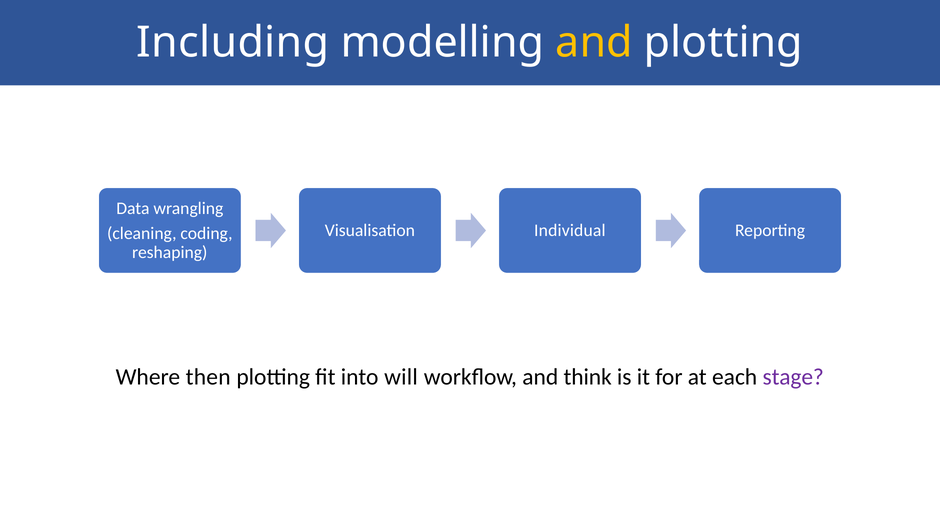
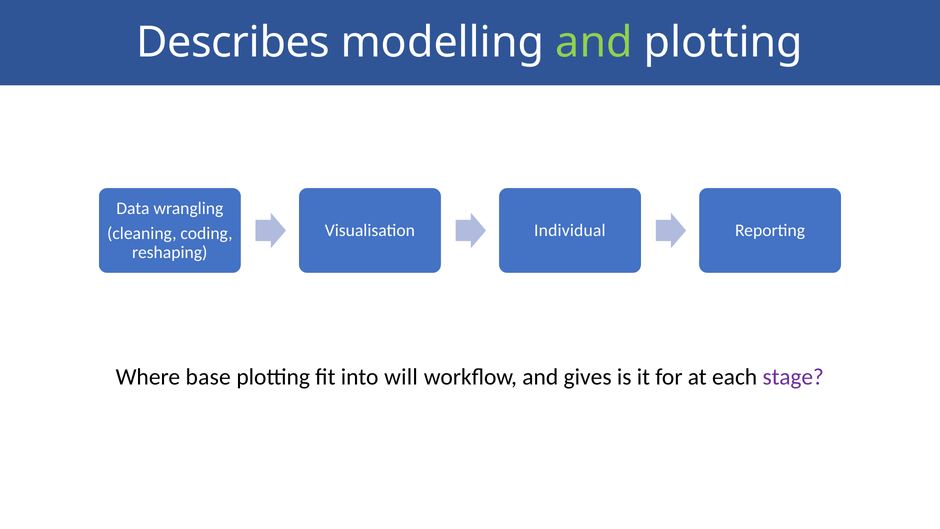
Including: Including -> Describes
and at (594, 42) colour: yellow -> light green
then: then -> base
think: think -> gives
